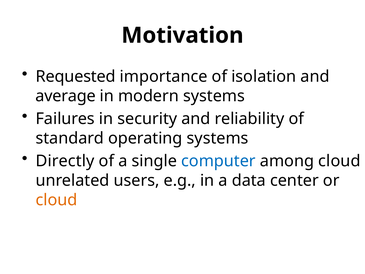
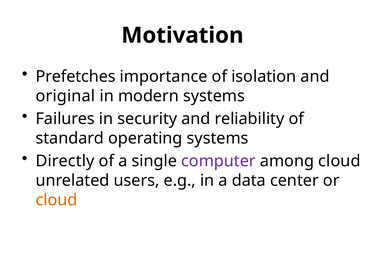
Requested: Requested -> Prefetches
average: average -> original
computer colour: blue -> purple
